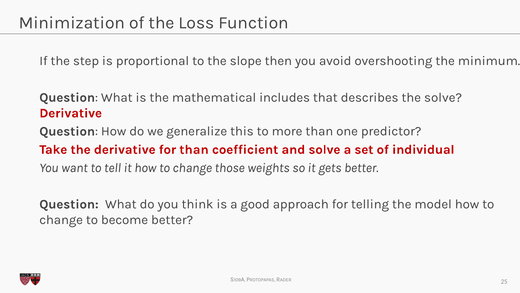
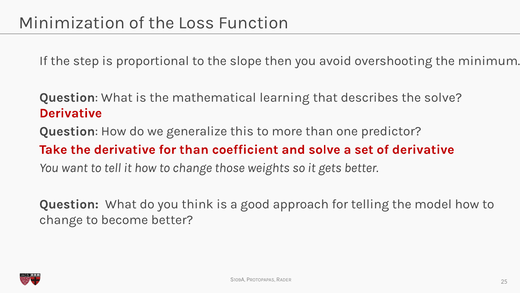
includes: includes -> learning
of individual: individual -> derivative
